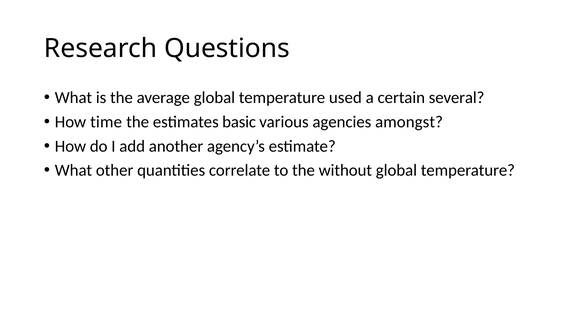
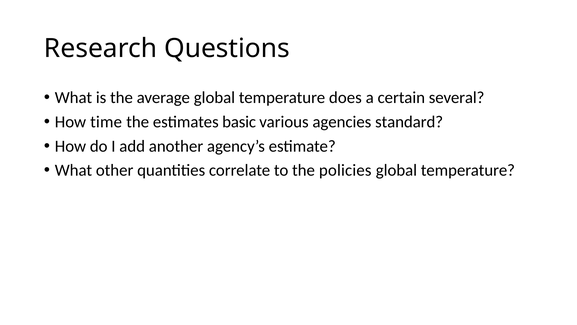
used: used -> does
amongst: amongst -> standard
without: without -> policies
